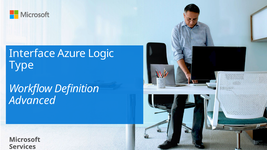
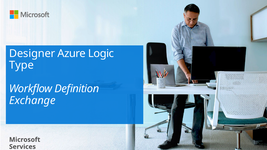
Interface: Interface -> Designer
Advanced: Advanced -> Exchange
